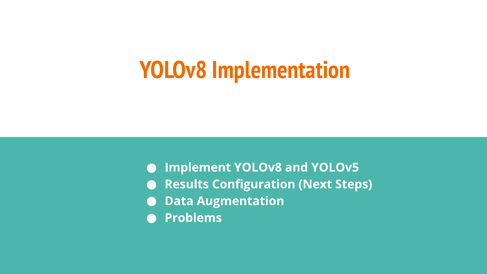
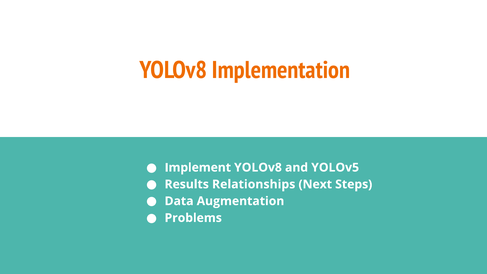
Configuration: Configuration -> Relationships
